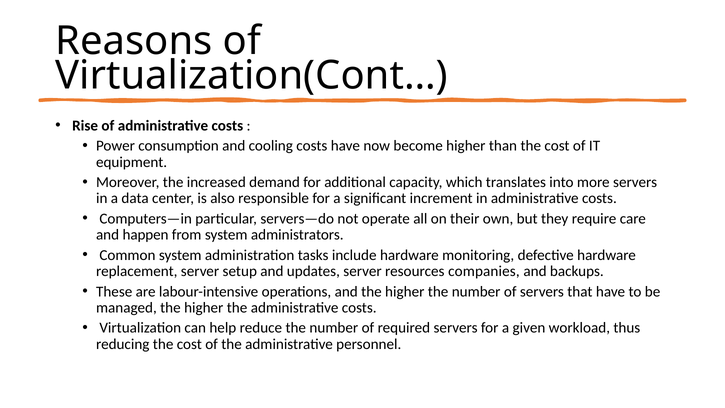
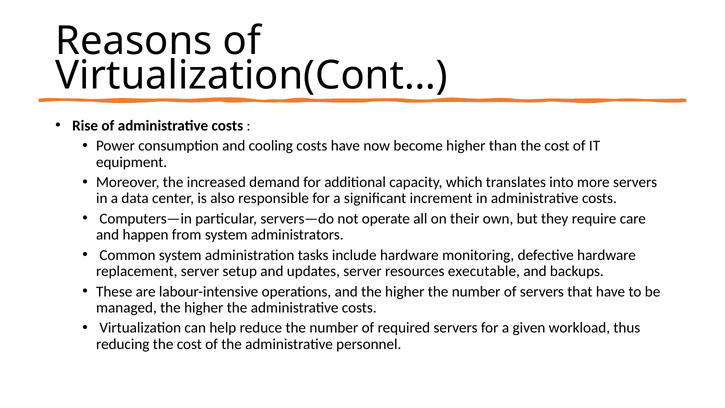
companies: companies -> executable
